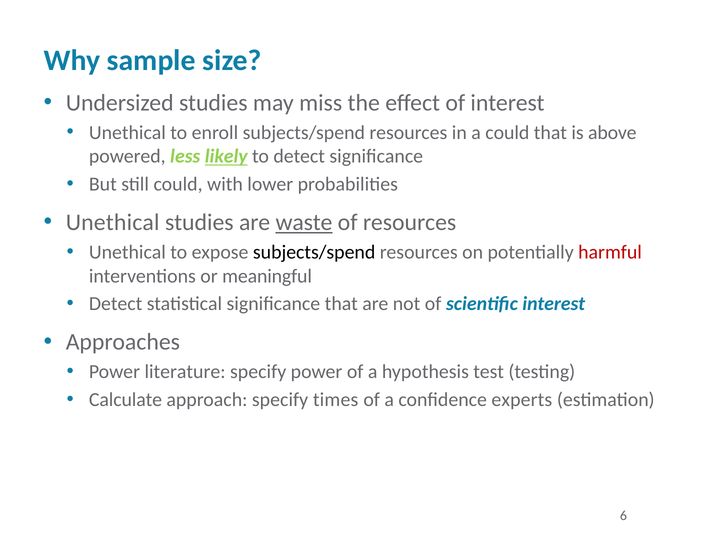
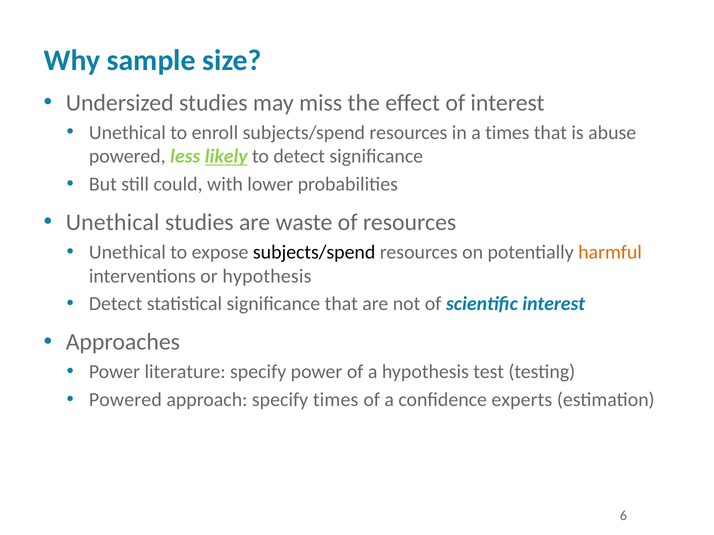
a could: could -> times
above: above -> abuse
waste underline: present -> none
harmful colour: red -> orange
or meaningful: meaningful -> hypothesis
Calculate at (126, 400): Calculate -> Powered
